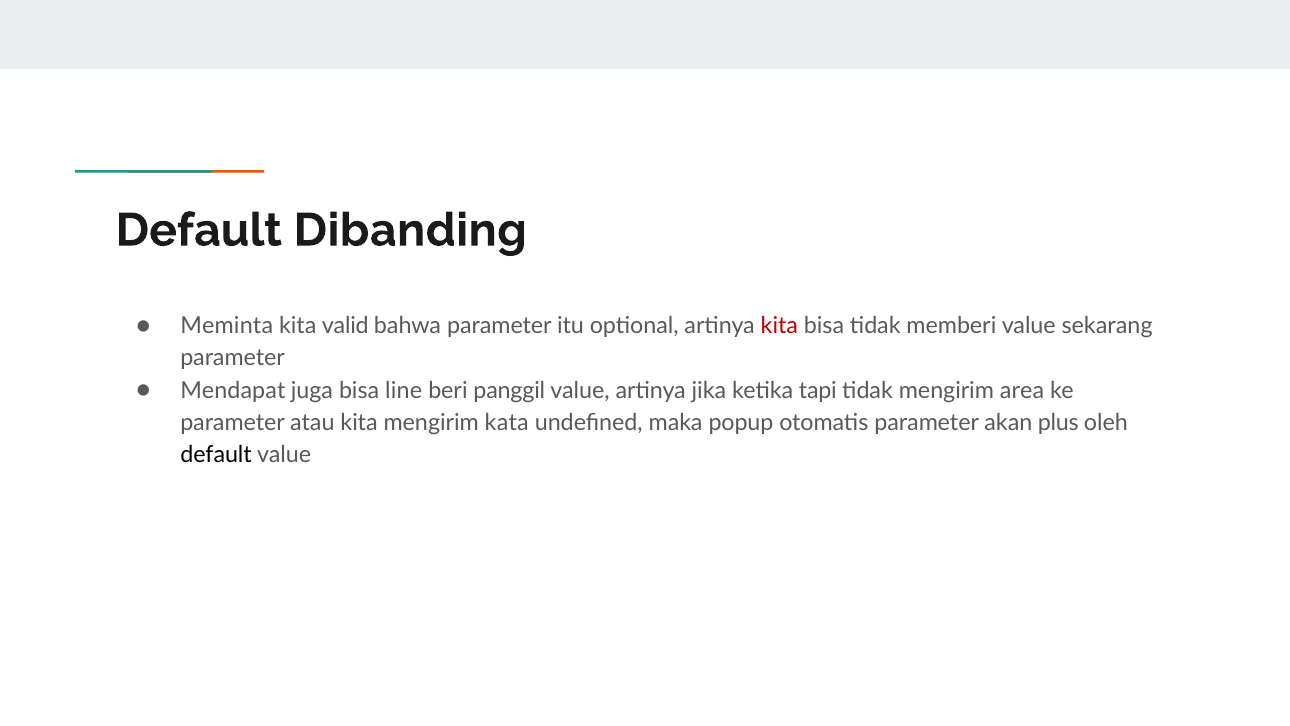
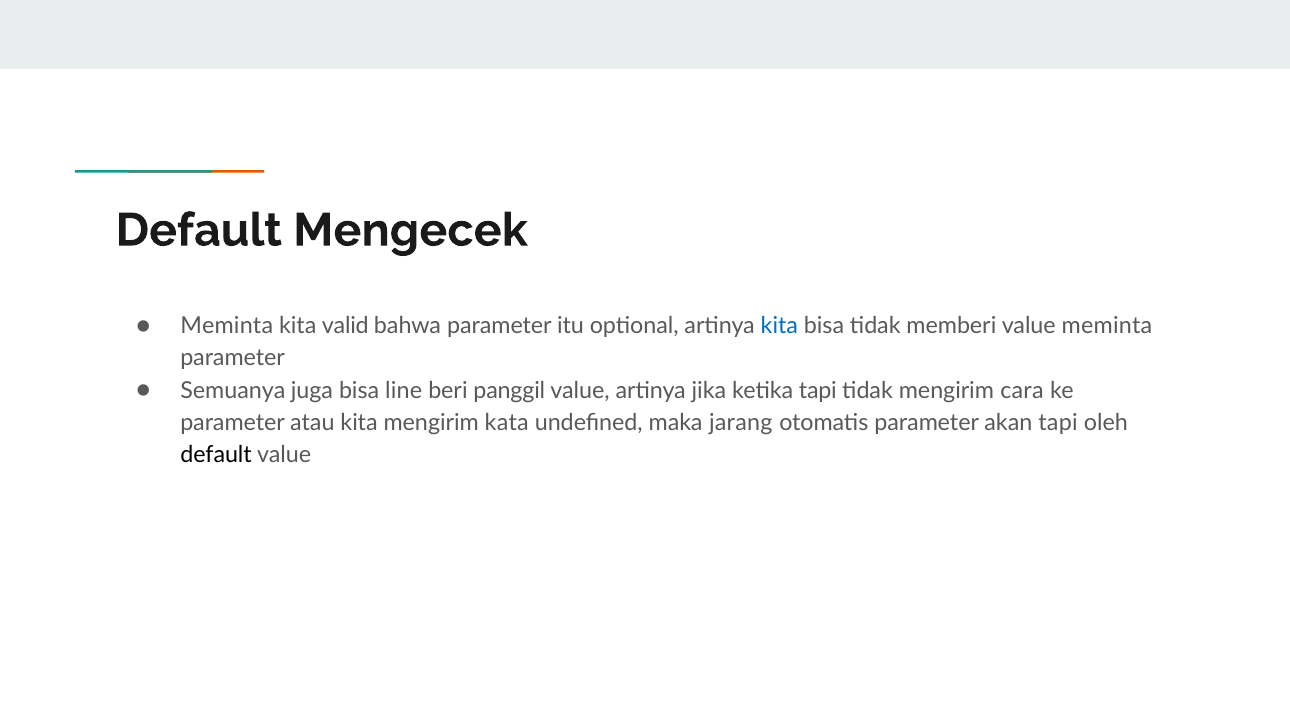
Dibanding: Dibanding -> Mengecek
kita at (779, 326) colour: red -> blue
value sekarang: sekarang -> meminta
Mendapat: Mendapat -> Semuanya
area: area -> cara
popup: popup -> jarang
akan plus: plus -> tapi
